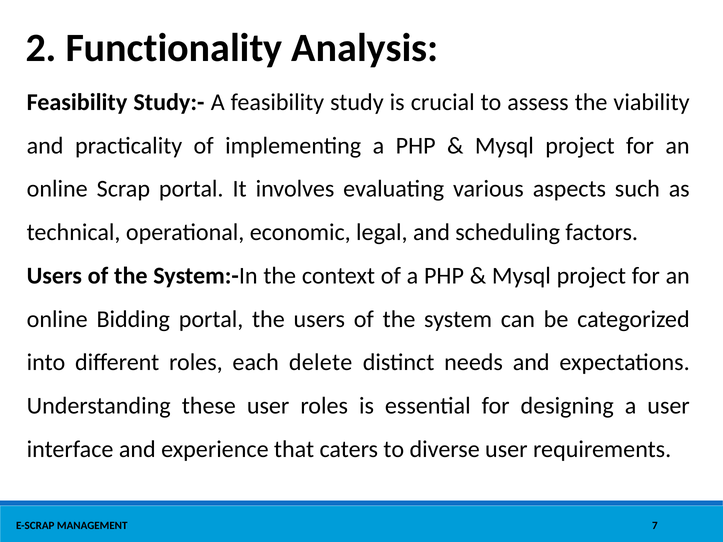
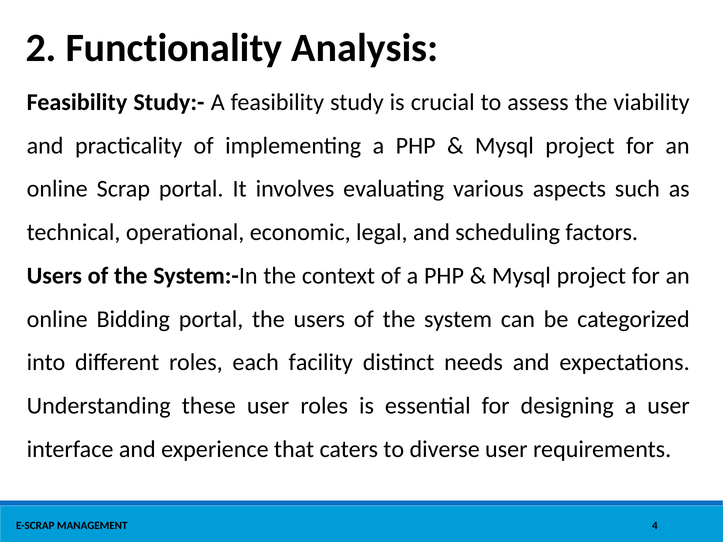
delete: delete -> facility
7: 7 -> 4
